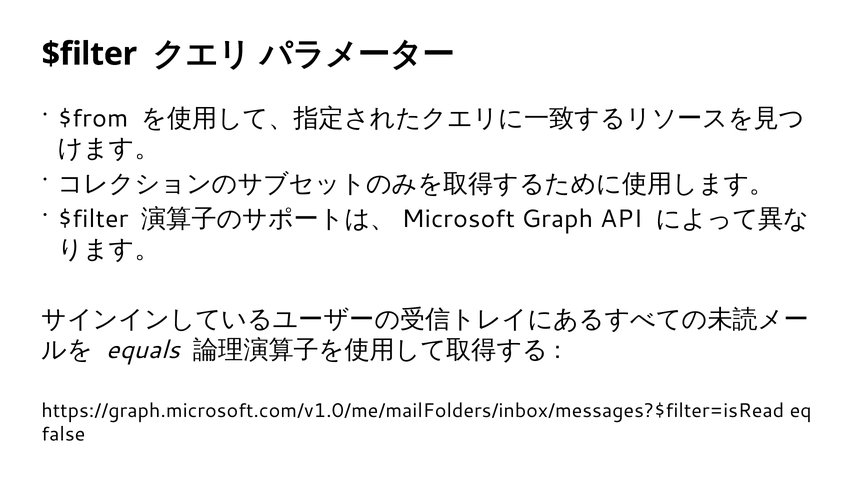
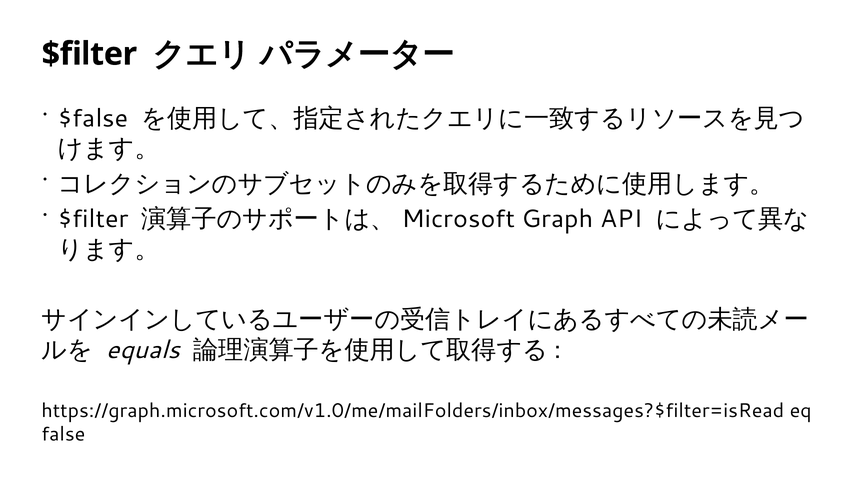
$from: $from -> $false
